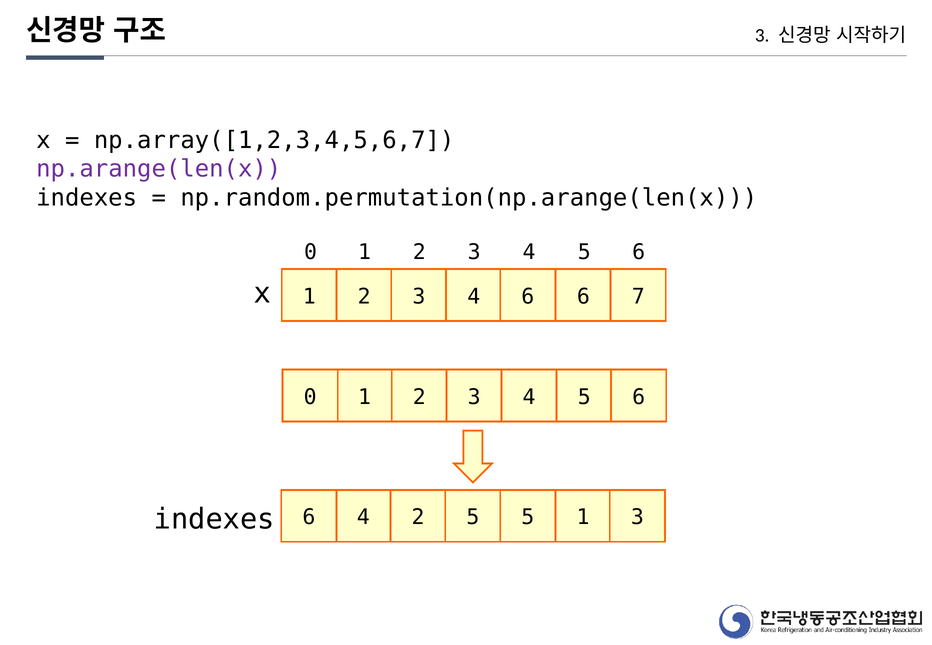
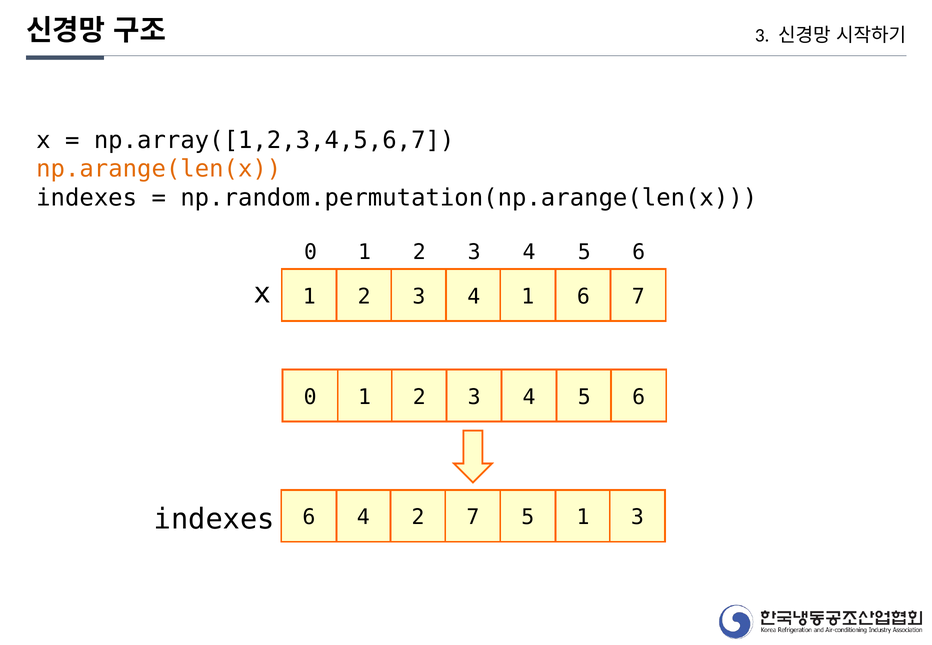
np.arange(len(x colour: purple -> orange
4 6: 6 -> 1
2 5: 5 -> 7
